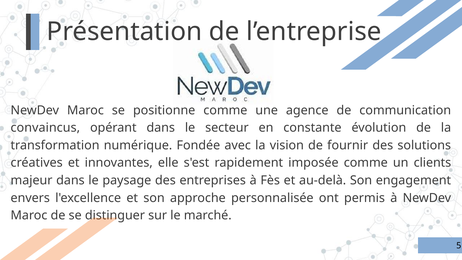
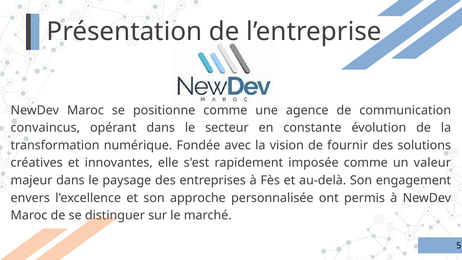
clients: clients -> valeur
